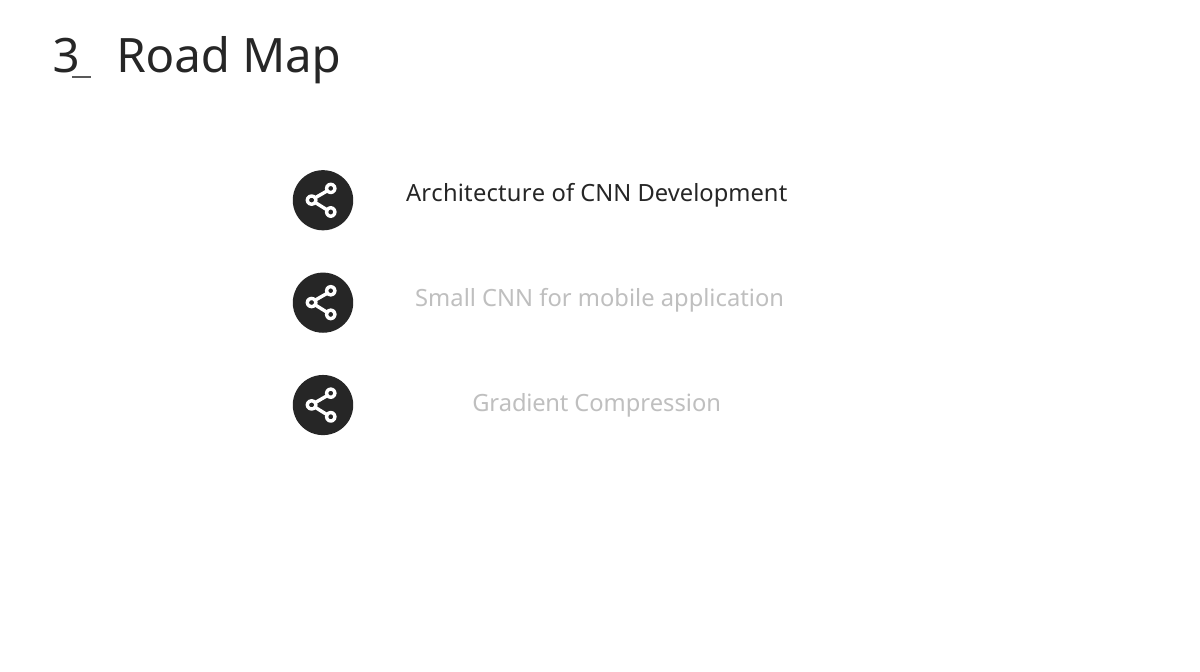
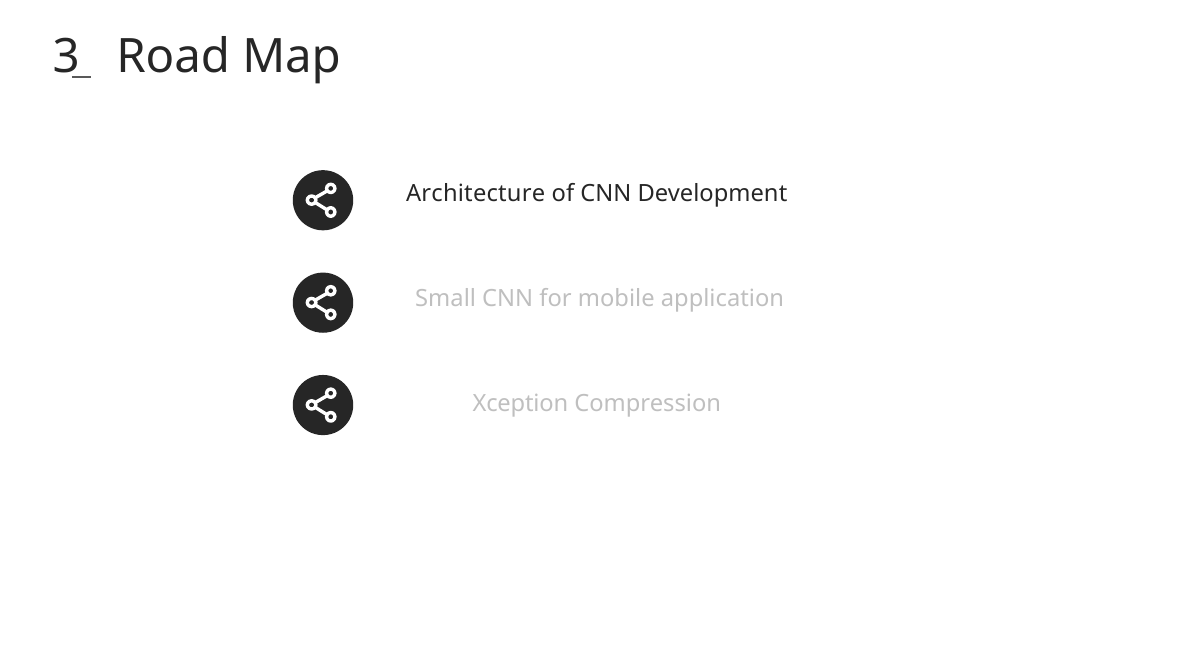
Gradient: Gradient -> Xception
